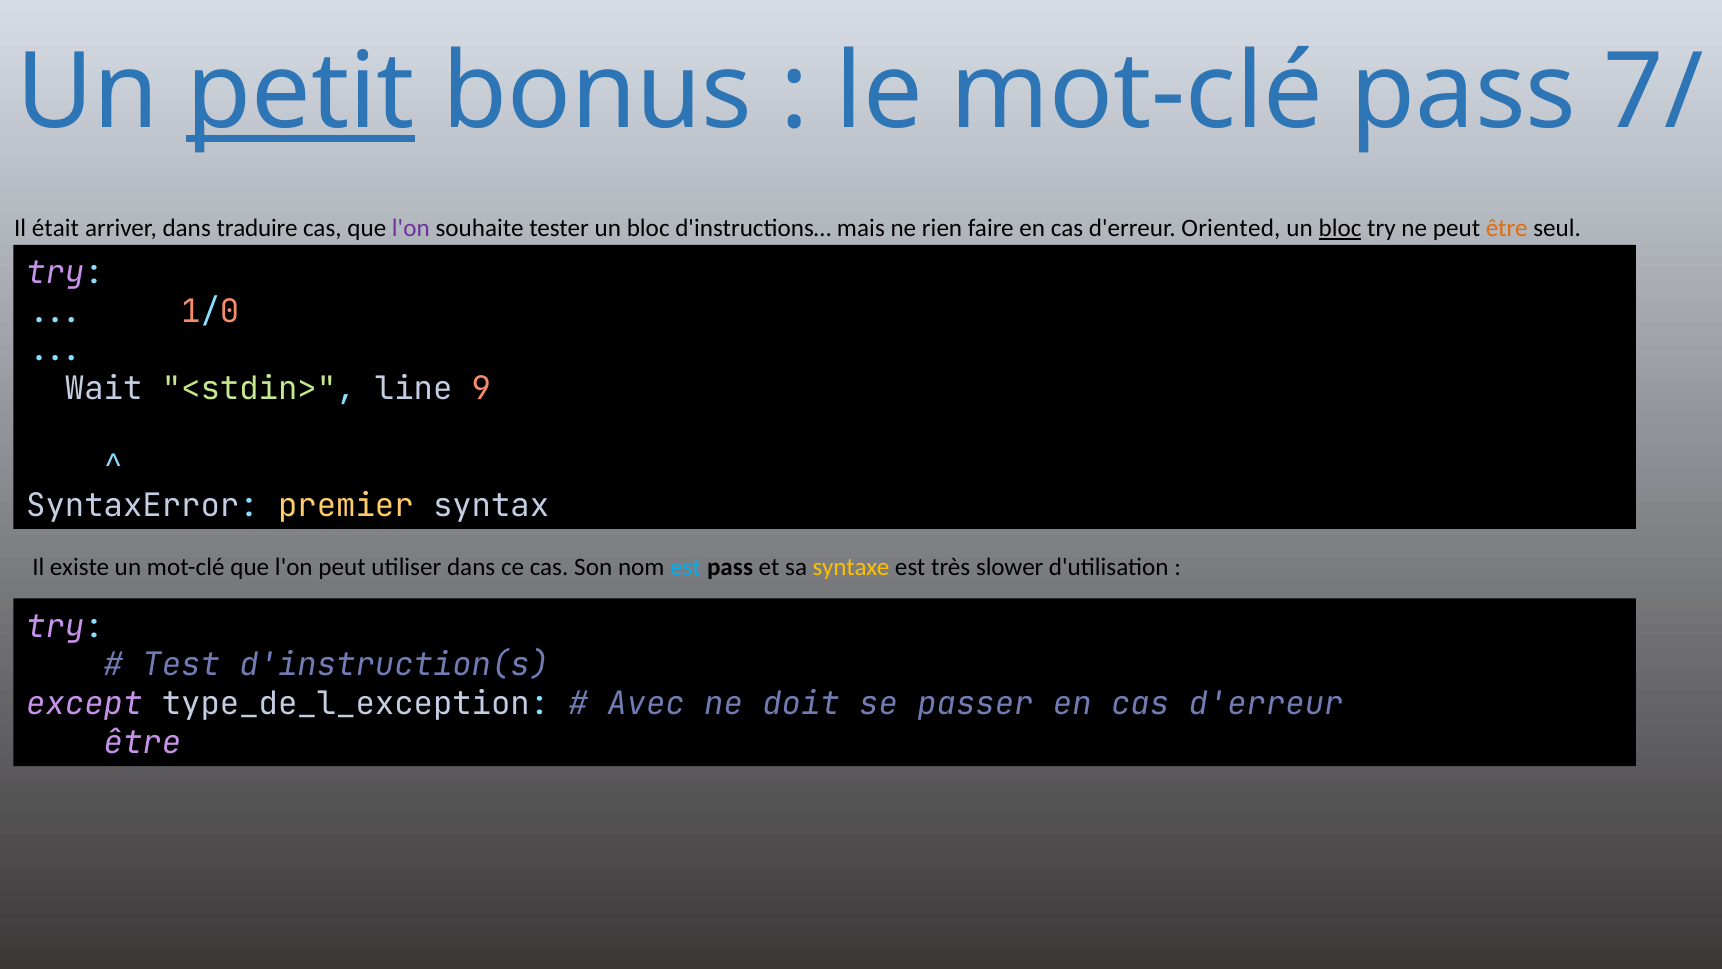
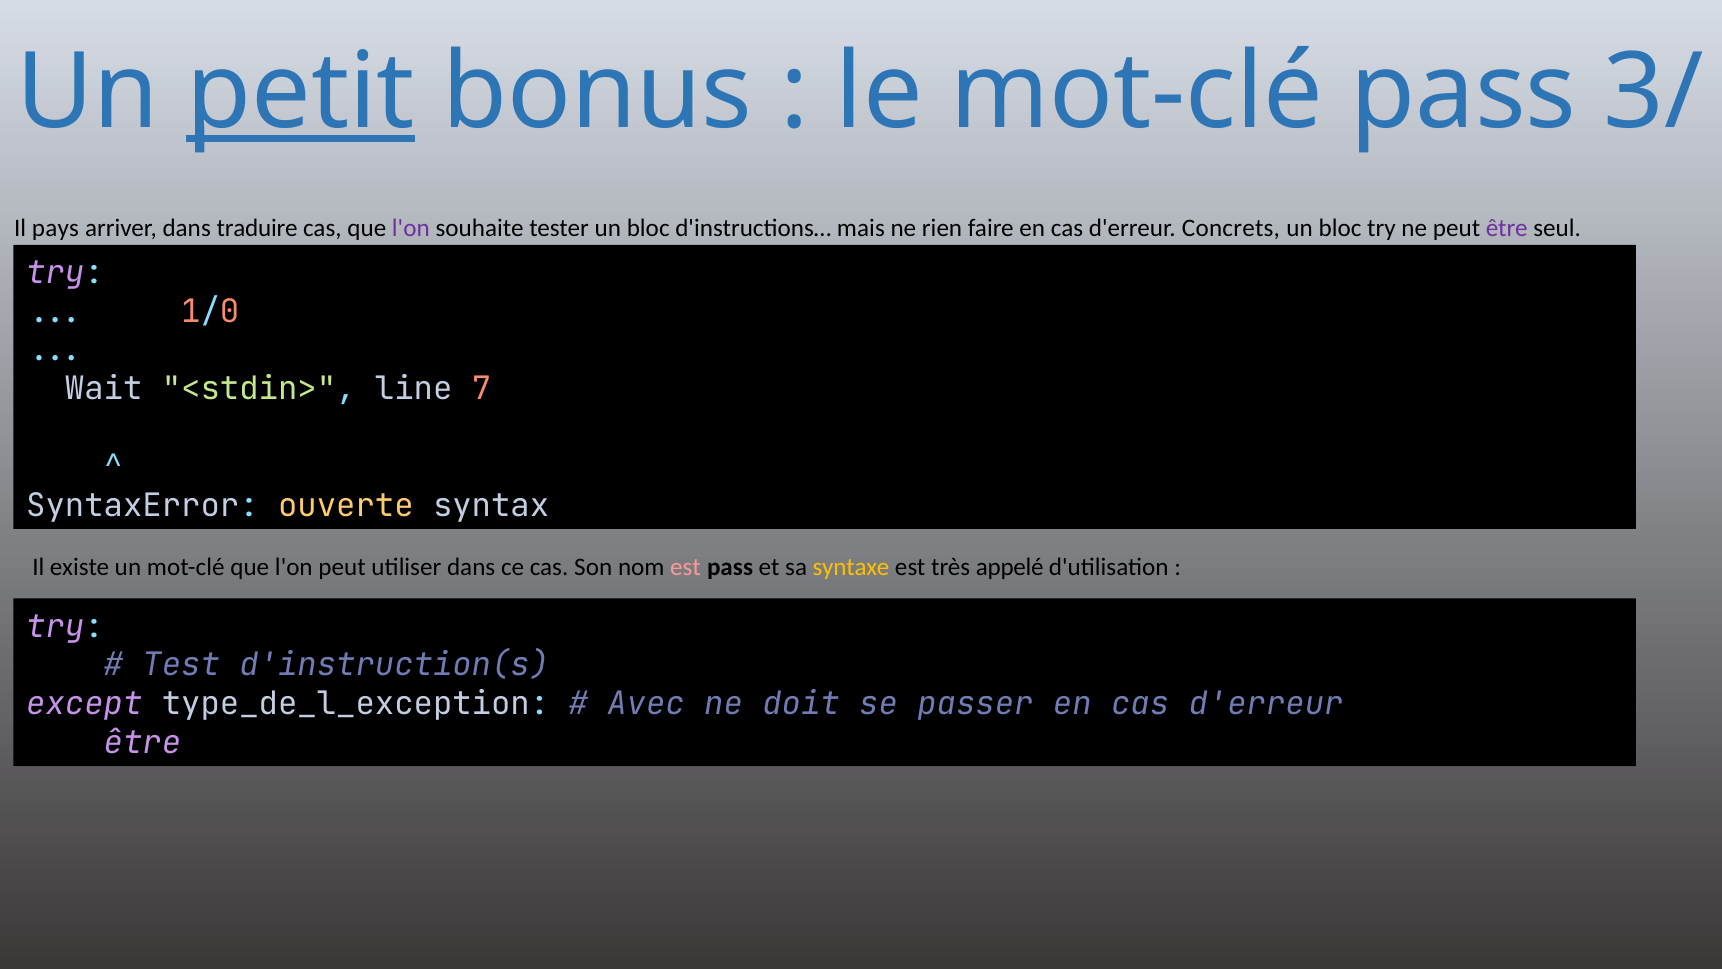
7/: 7/ -> 3/
était: était -> pays
Oriented: Oriented -> Concrets
bloc at (1340, 228) underline: present -> none
être at (1507, 228) colour: orange -> purple
9: 9 -> 7
premier: premier -> ouverte
est at (685, 567) colour: light blue -> pink
slower: slower -> appelé
